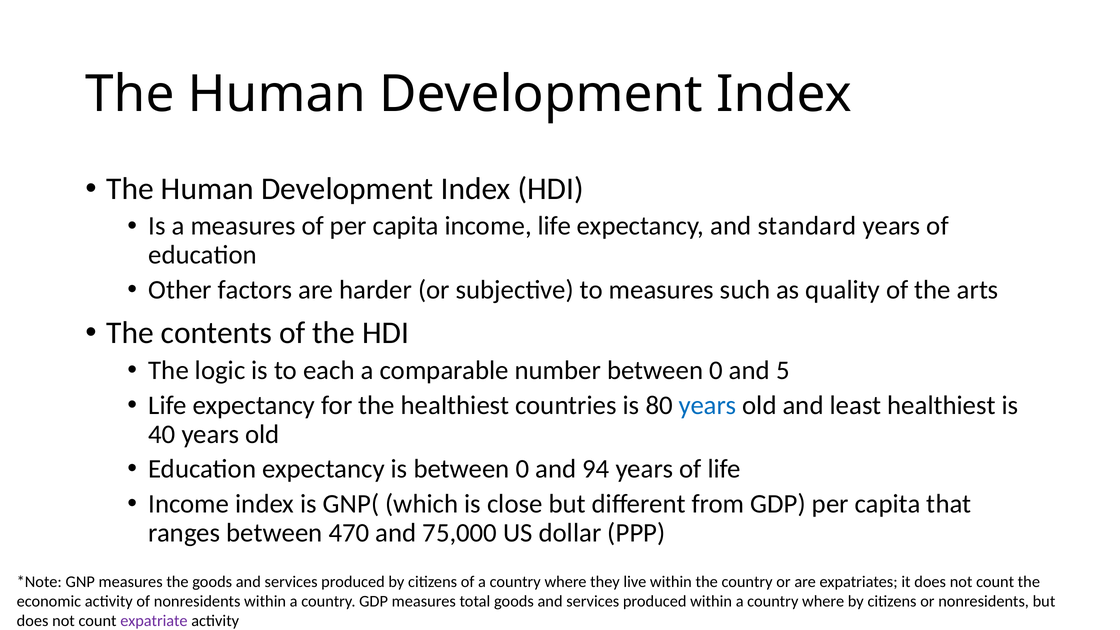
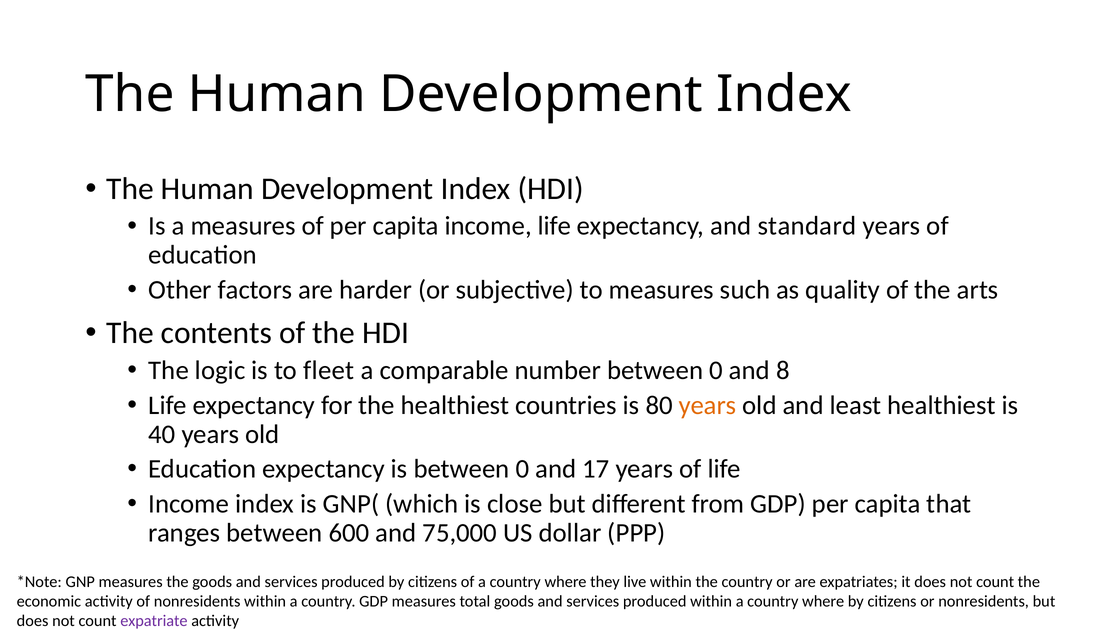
each: each -> fleet
5: 5 -> 8
years at (708, 405) colour: blue -> orange
94: 94 -> 17
470: 470 -> 600
